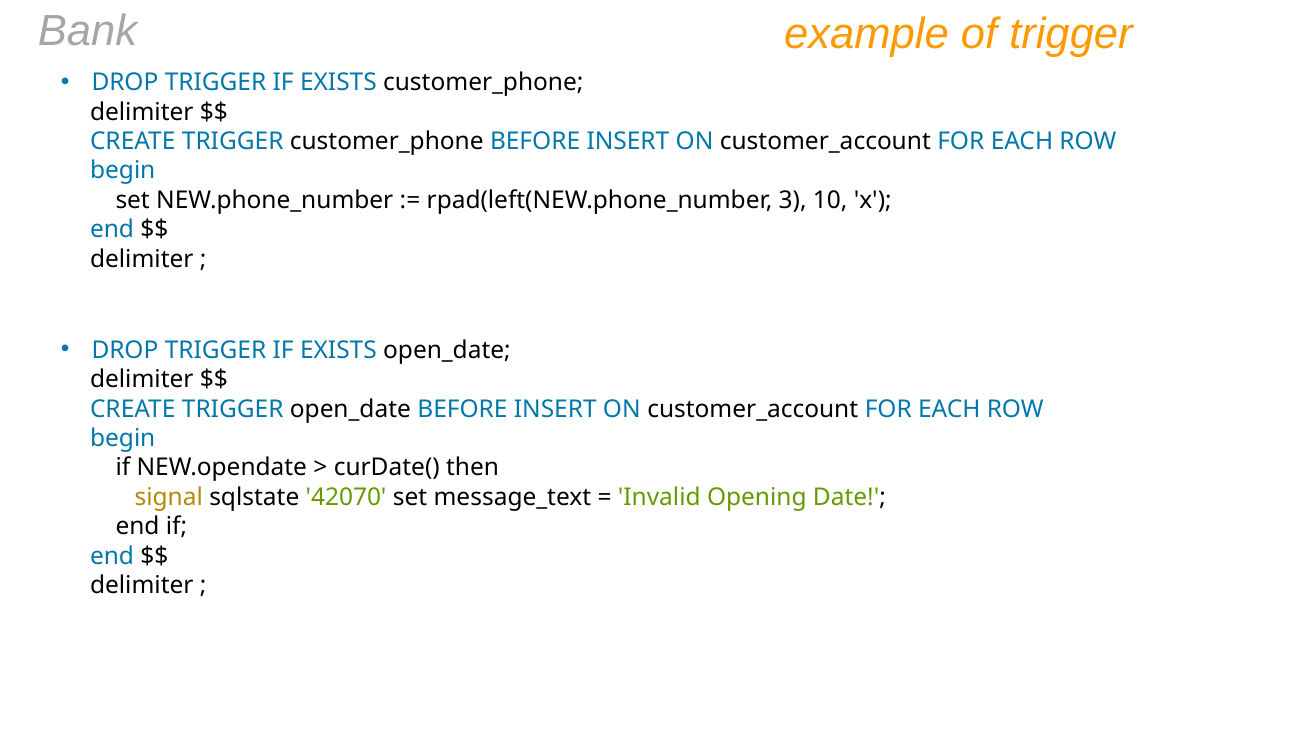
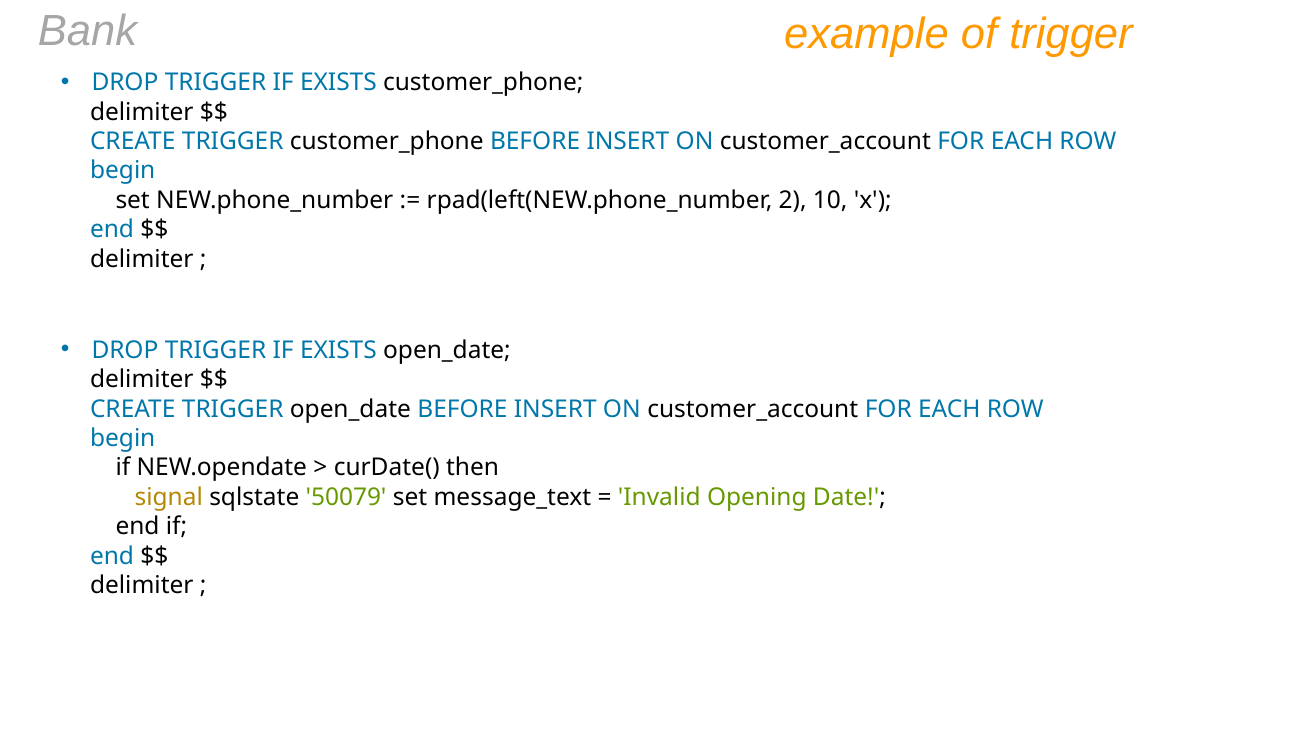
3: 3 -> 2
42070: 42070 -> 50079
